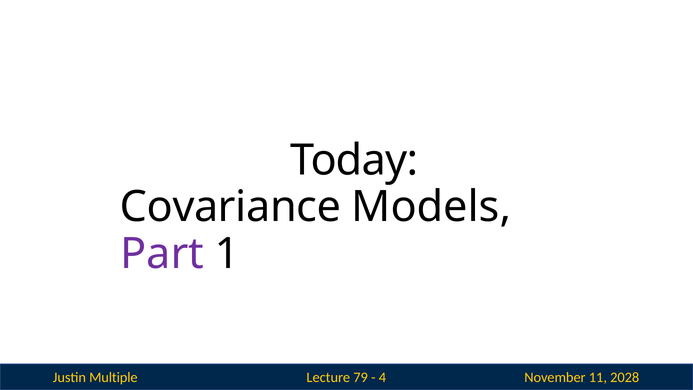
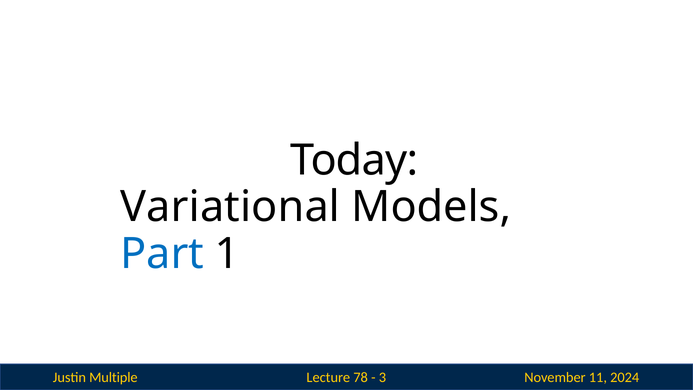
Covariance: Covariance -> Variational
Part colour: purple -> blue
79: 79 -> 78
4: 4 -> 3
2028: 2028 -> 2024
